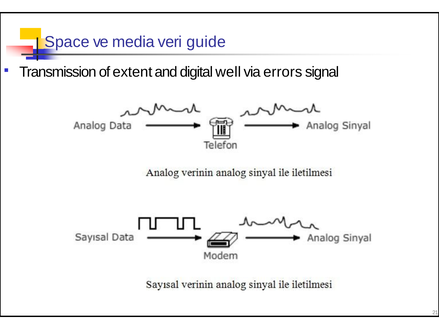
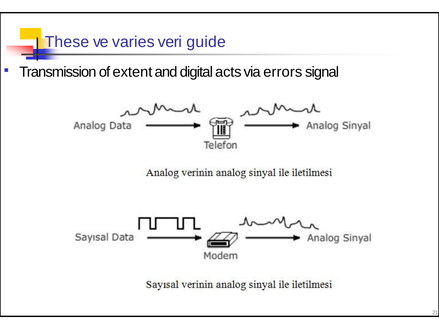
Space: Space -> These
media: media -> varies
well: well -> acts
